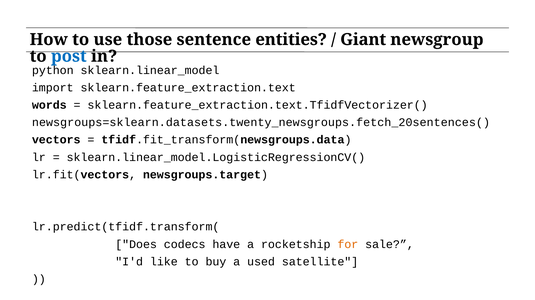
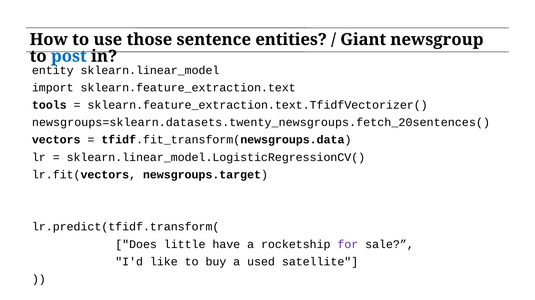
python: python -> entity
words: words -> tools
codecs: codecs -> little
for colour: orange -> purple
